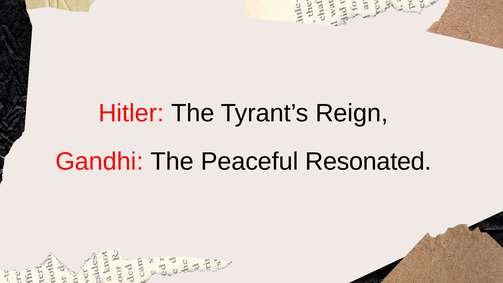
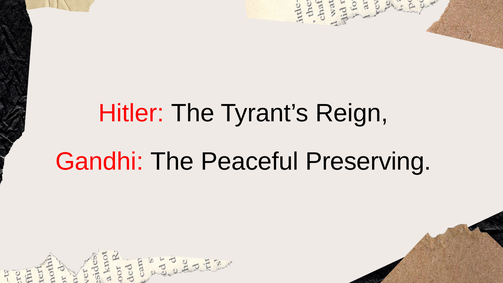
Resonated: Resonated -> Preserving
